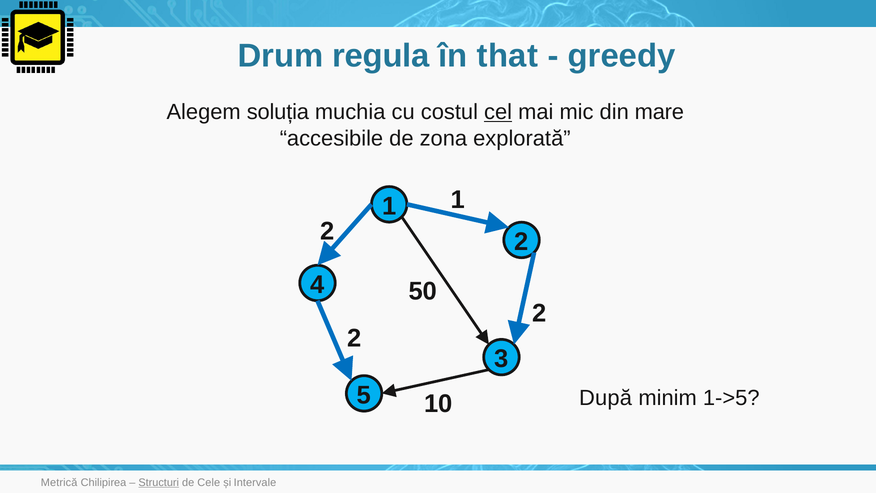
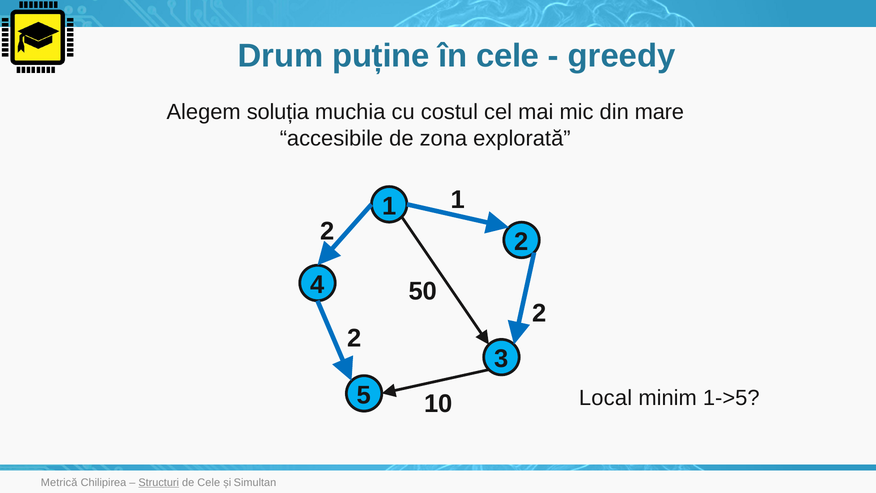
regula: regula -> puține
în that: that -> cele
cel underline: present -> none
După: După -> Local
Intervale: Intervale -> Simultan
